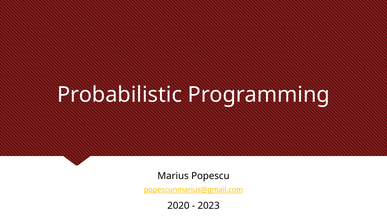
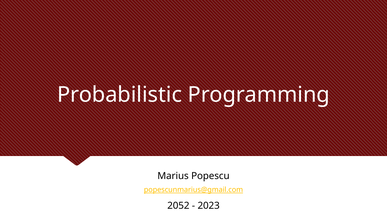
2020: 2020 -> 2052
